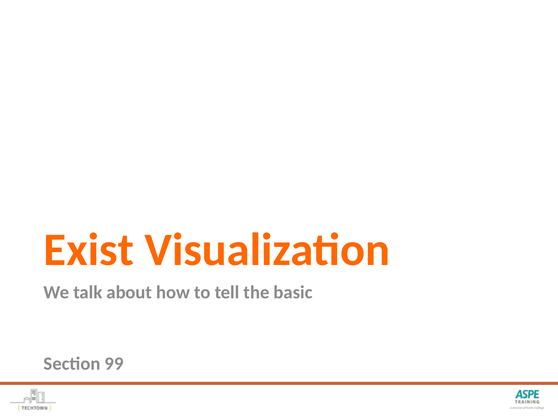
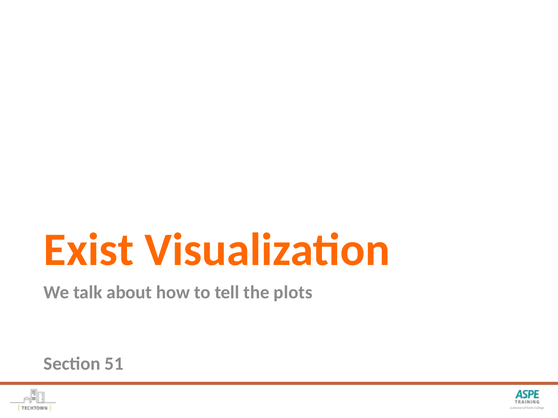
basic: basic -> plots
99: 99 -> 51
